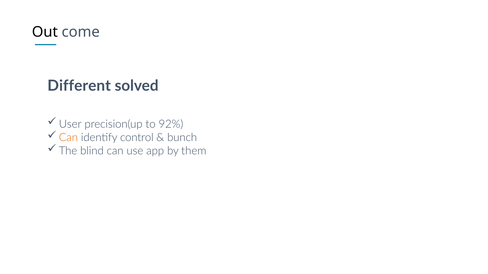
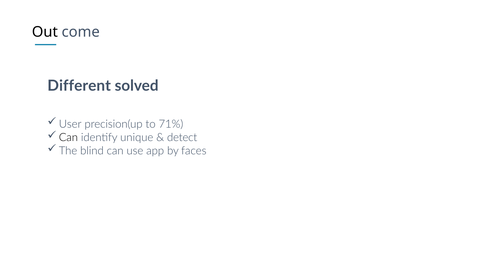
92%: 92% -> 71%
Can at (68, 138) colour: orange -> black
control: control -> unique
bunch: bunch -> detect
them: them -> faces
